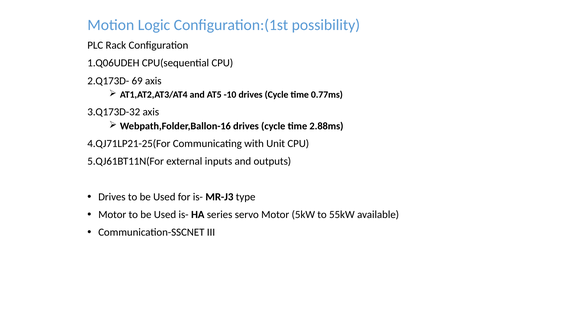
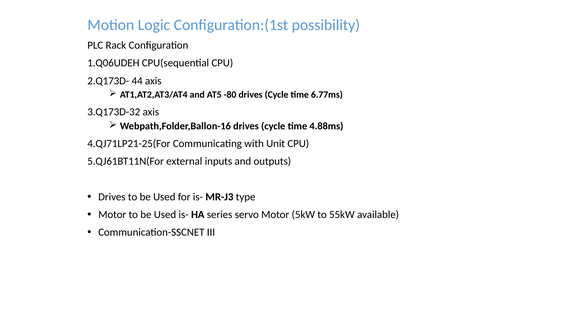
69: 69 -> 44
-10: -10 -> -80
0.77ms: 0.77ms -> 6.77ms
2.88ms: 2.88ms -> 4.88ms
